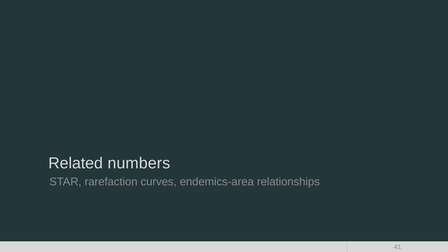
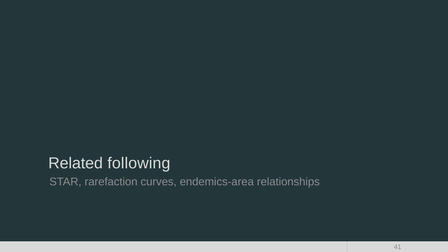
numbers: numbers -> following
